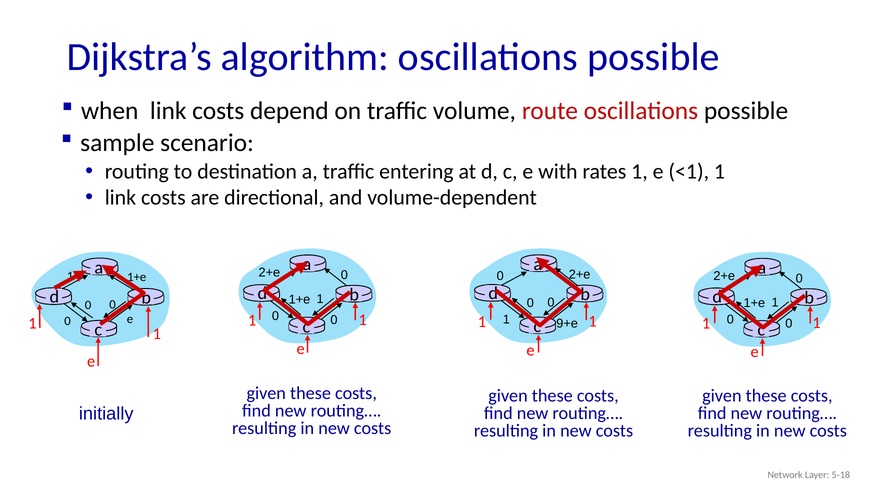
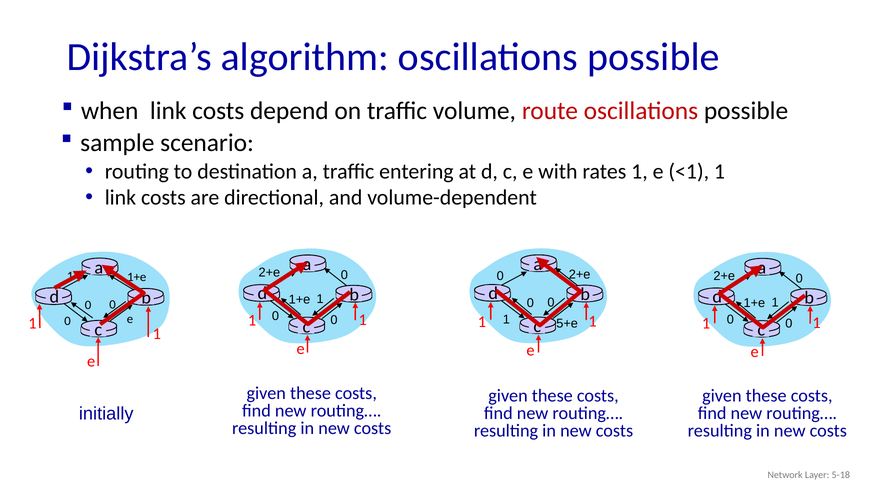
9+e: 9+e -> 5+e
